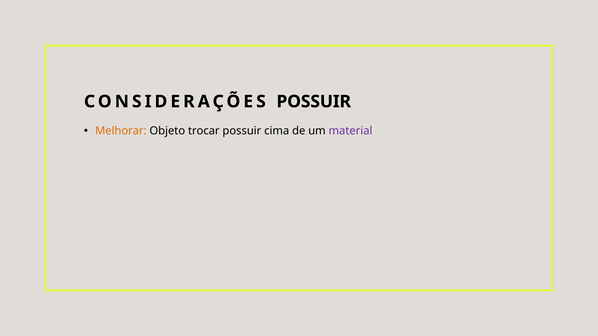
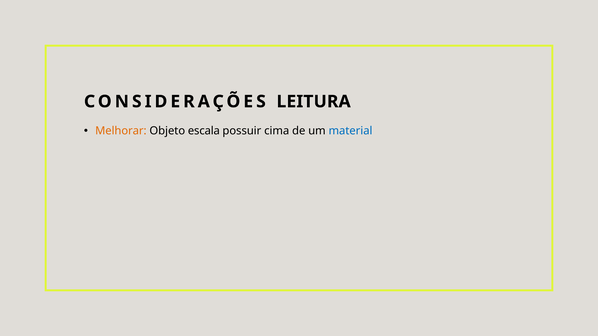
CONSIDERAÇÕES POSSUIR: POSSUIR -> LEITURA
trocar: trocar -> escala
material colour: purple -> blue
